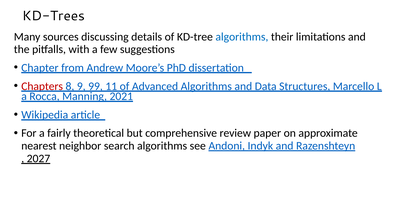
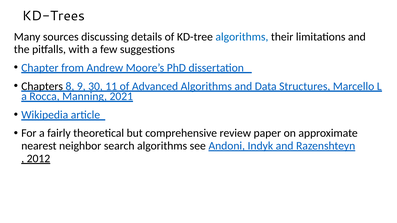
Chapters colour: red -> black
99: 99 -> 30
2027: 2027 -> 2012
